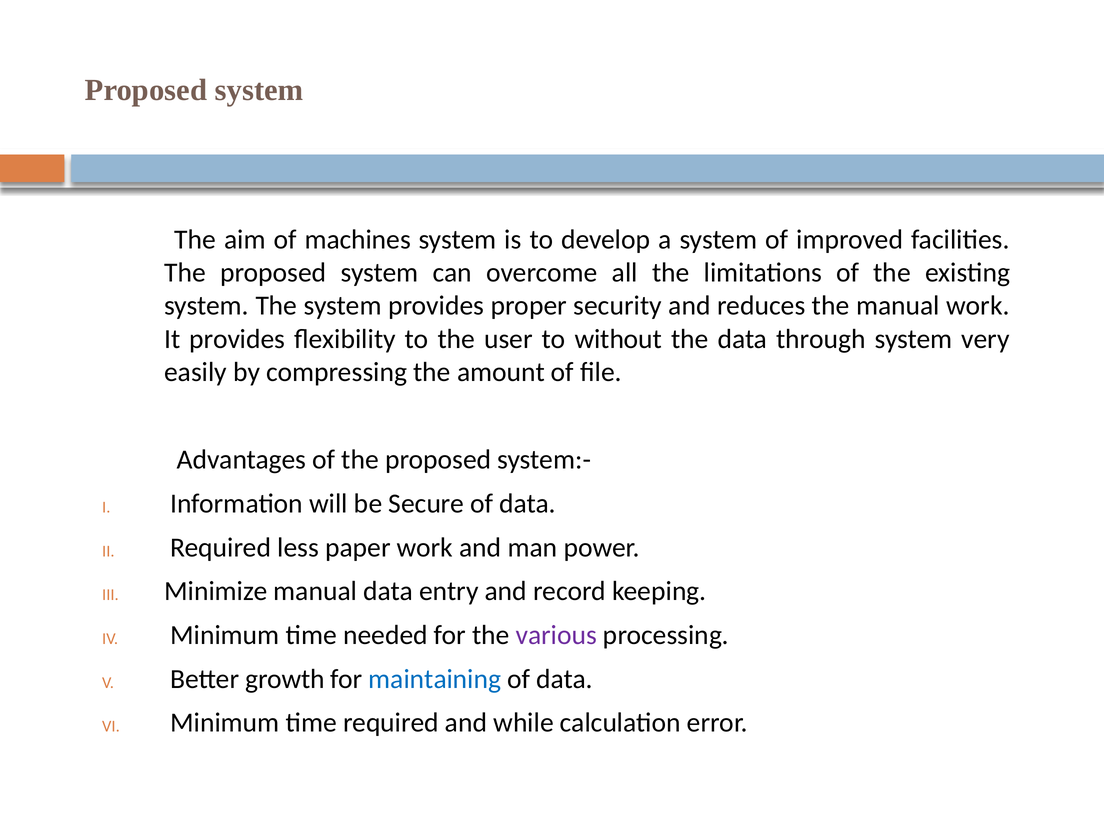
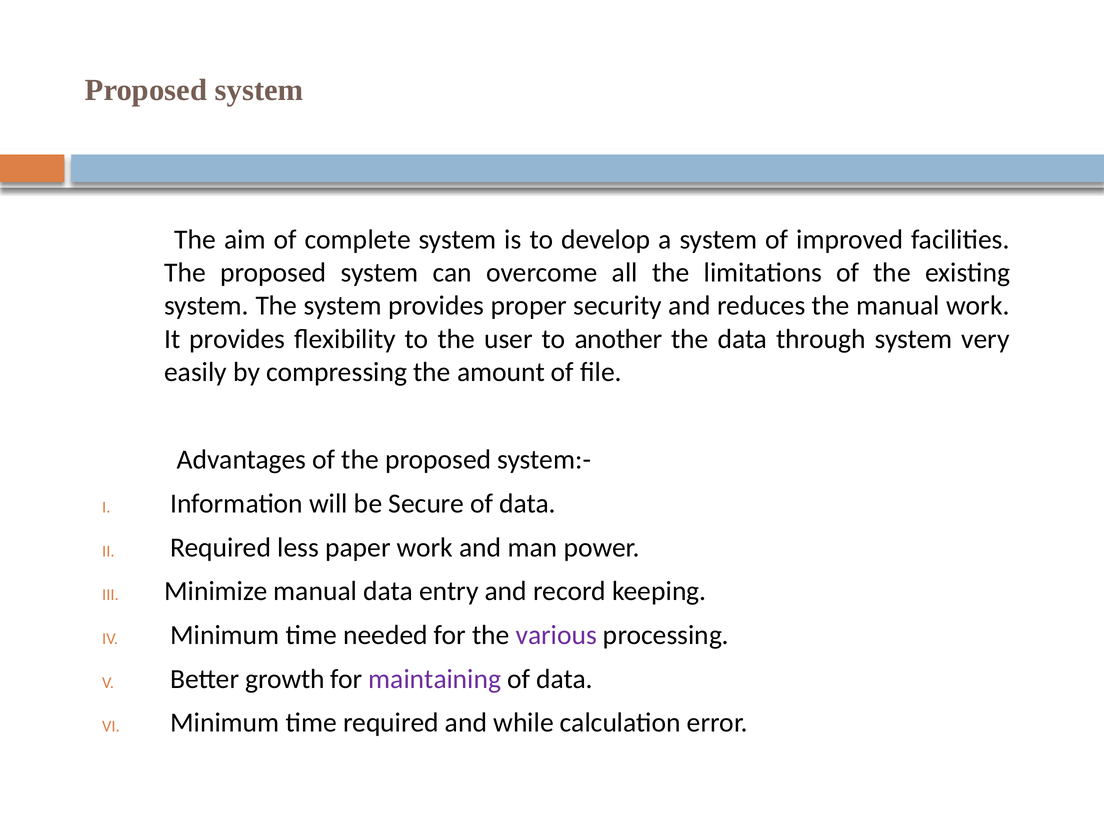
machines: machines -> complete
without: without -> another
maintaining colour: blue -> purple
